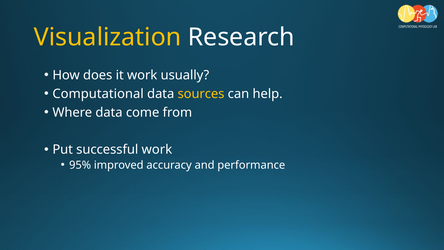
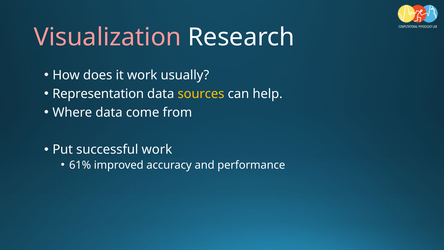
Visualization colour: yellow -> pink
Computational: Computational -> Representation
95%: 95% -> 61%
